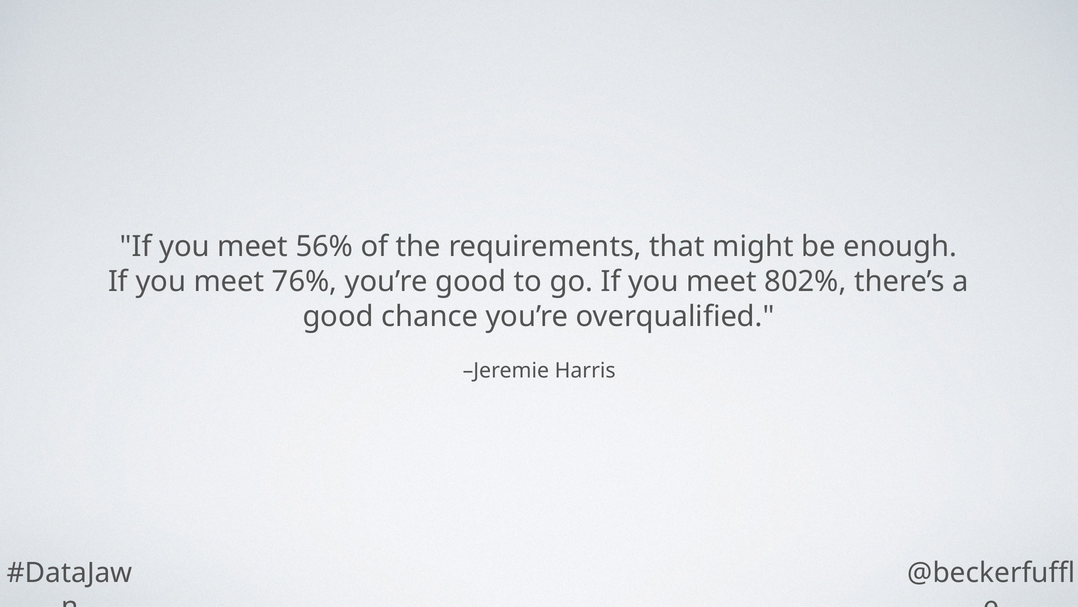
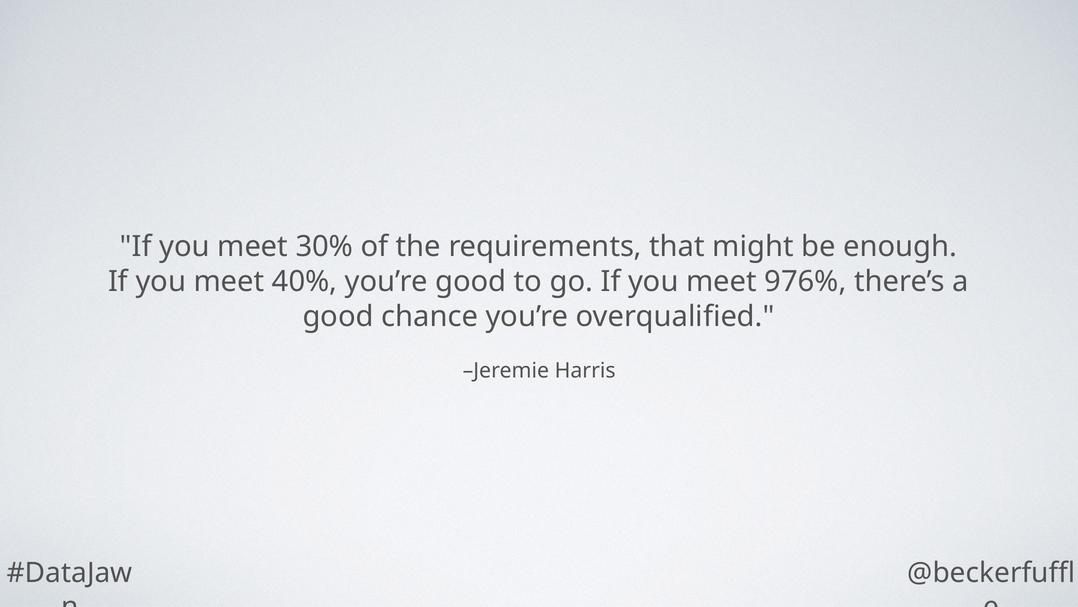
56%: 56% -> 30%
76%: 76% -> 40%
802%: 802% -> 976%
